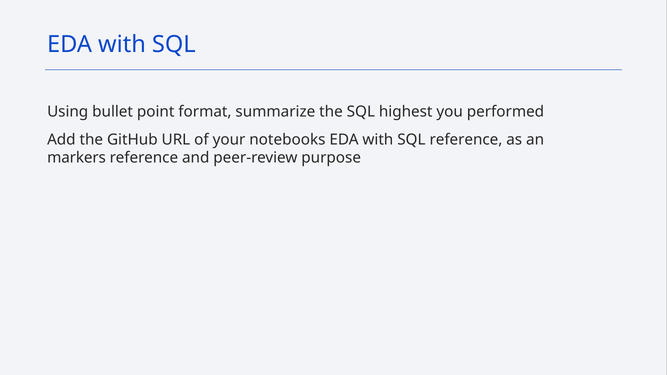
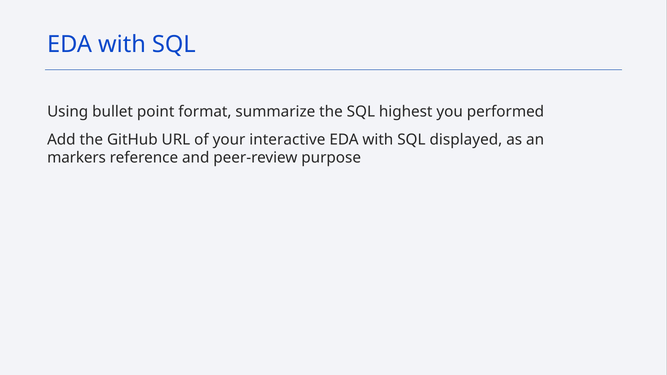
notebooks: notebooks -> interactive
SQL reference: reference -> displayed
